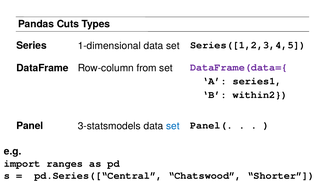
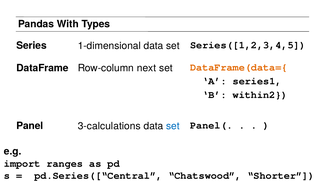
Cuts: Cuts -> With
from: from -> next
DataFrame(data={ colour: purple -> orange
3-statsmodels: 3-statsmodels -> 3-calculations
